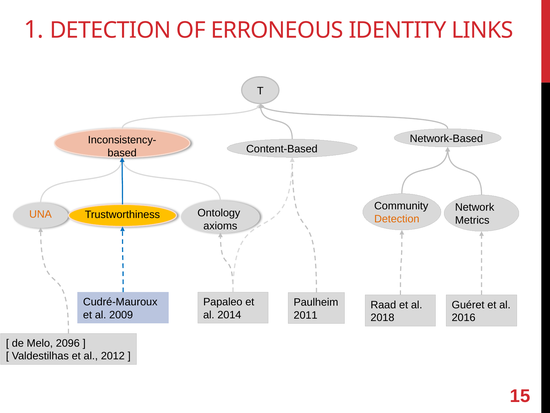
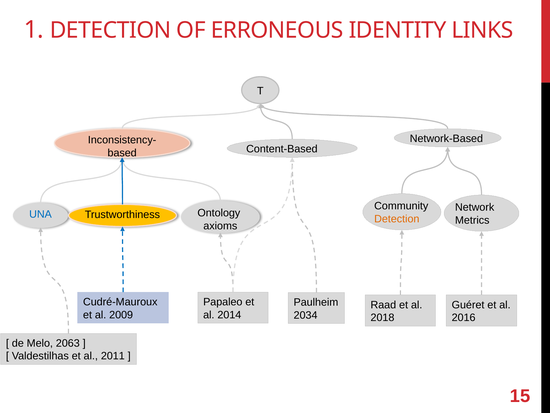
UNA colour: orange -> blue
2011: 2011 -> 2034
2096: 2096 -> 2063
2012: 2012 -> 2011
